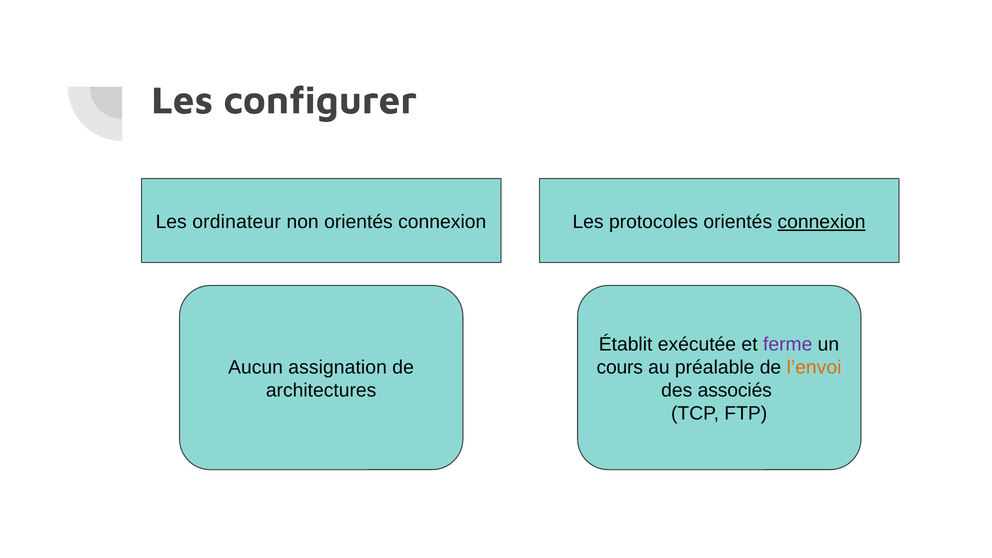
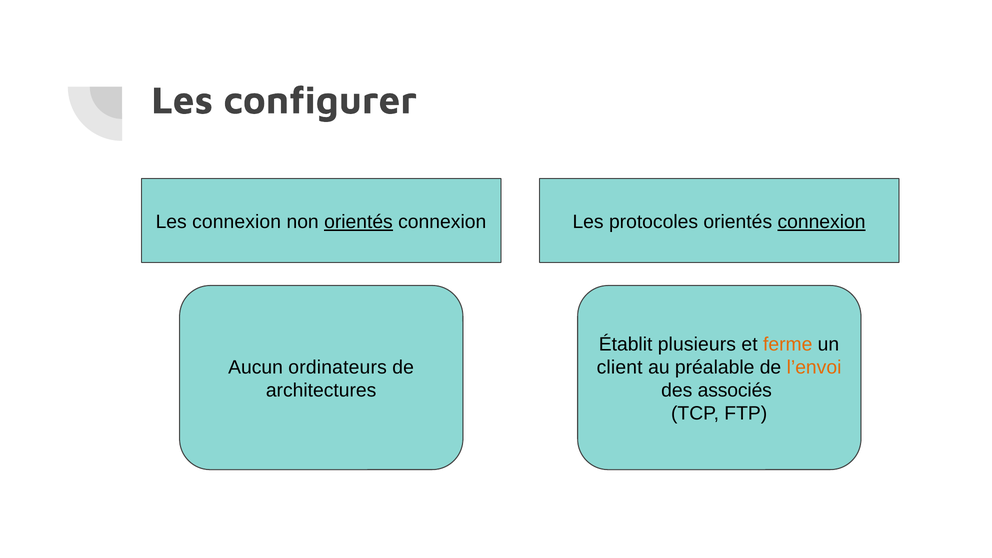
Les ordinateur: ordinateur -> connexion
orientés at (358, 222) underline: none -> present
exécutée: exécutée -> plusieurs
ferme colour: purple -> orange
assignation: assignation -> ordinateurs
cours: cours -> client
